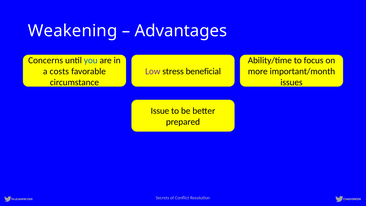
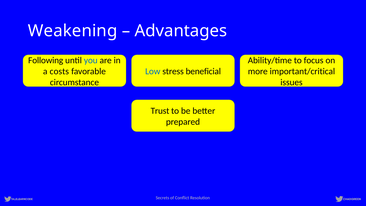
Concerns: Concerns -> Following
Low colour: purple -> blue
important/month: important/month -> important/critical
Issue: Issue -> Trust
